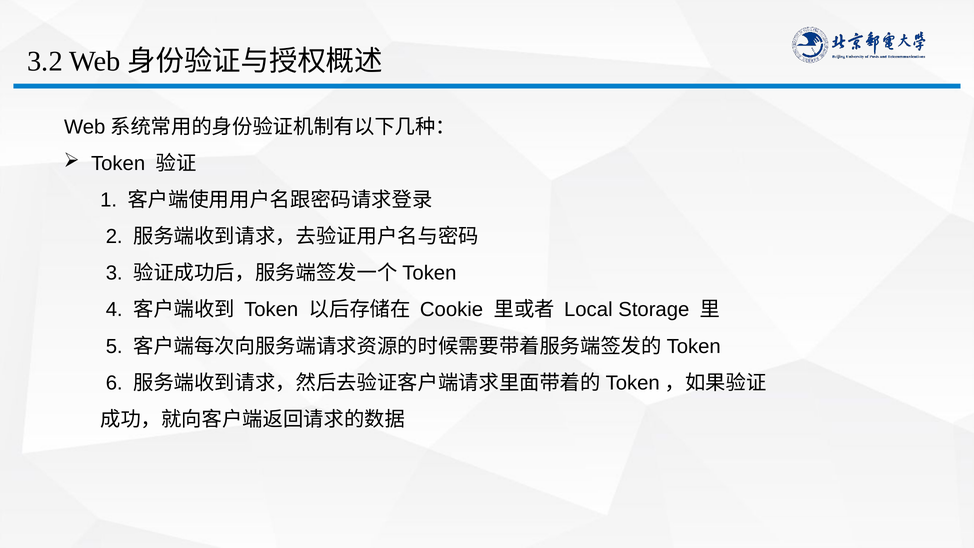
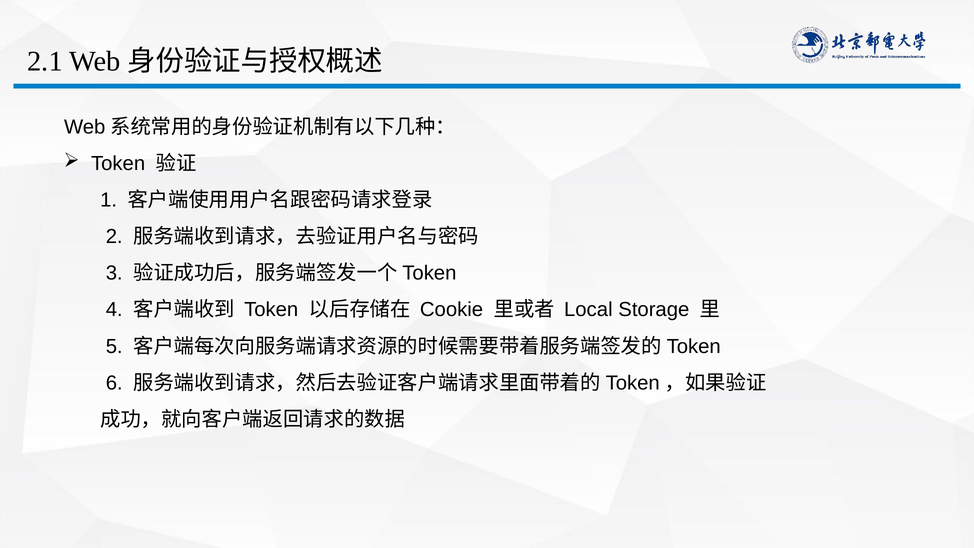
3.2: 3.2 -> 2.1
